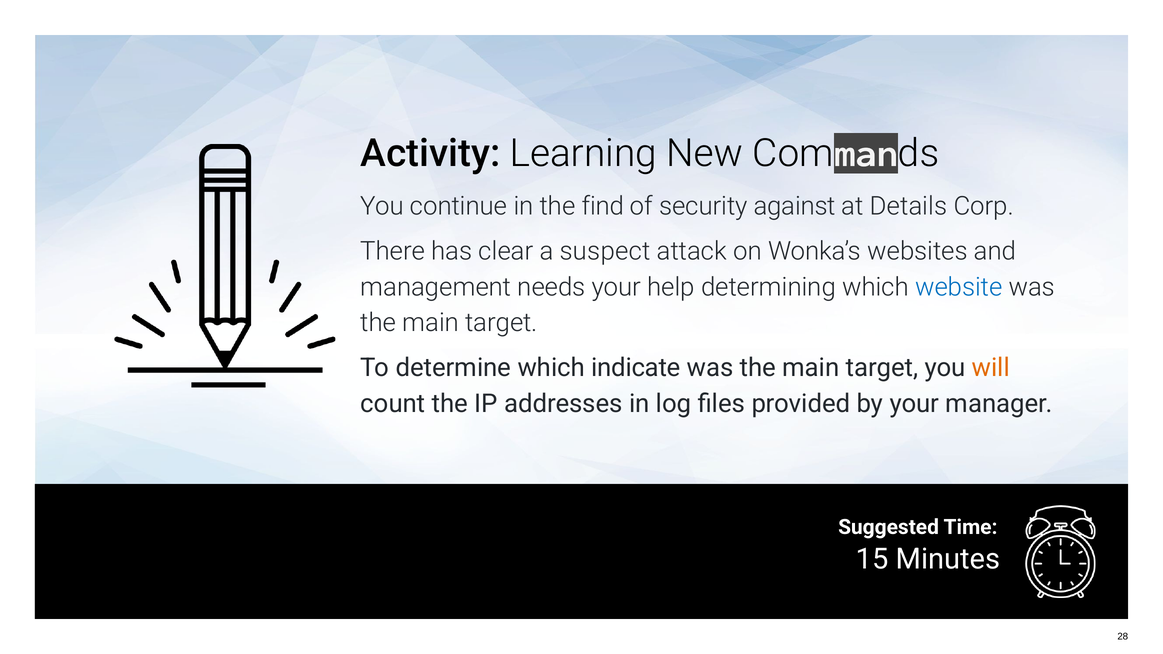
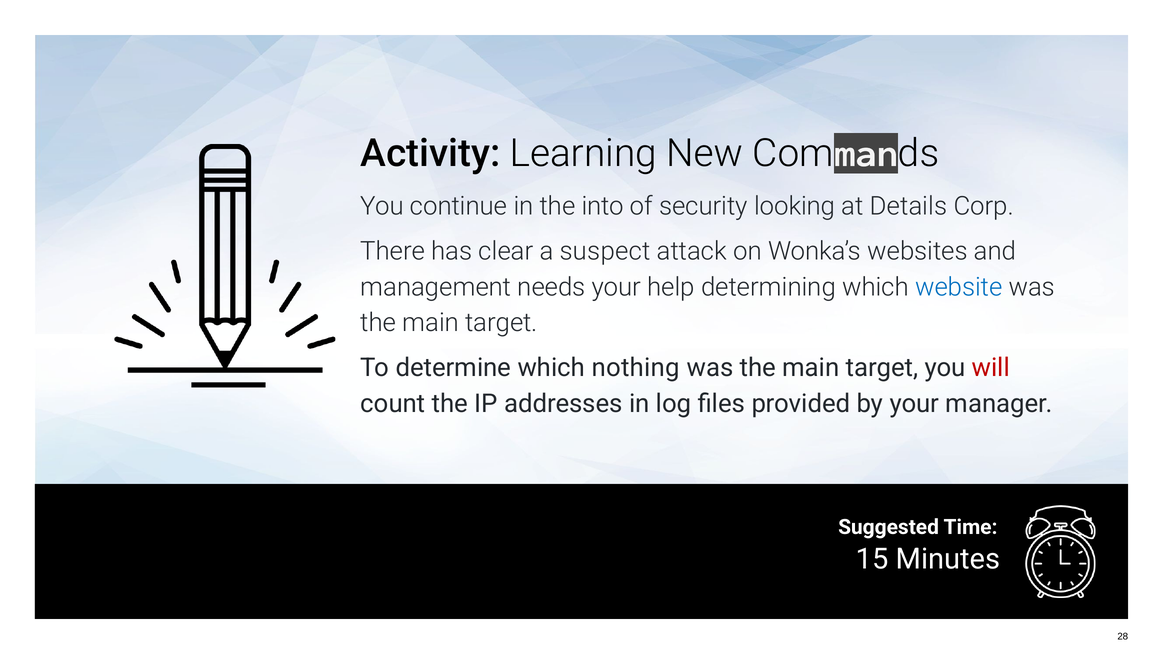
find: find -> into
against: against -> looking
indicate: indicate -> nothing
will colour: orange -> red
